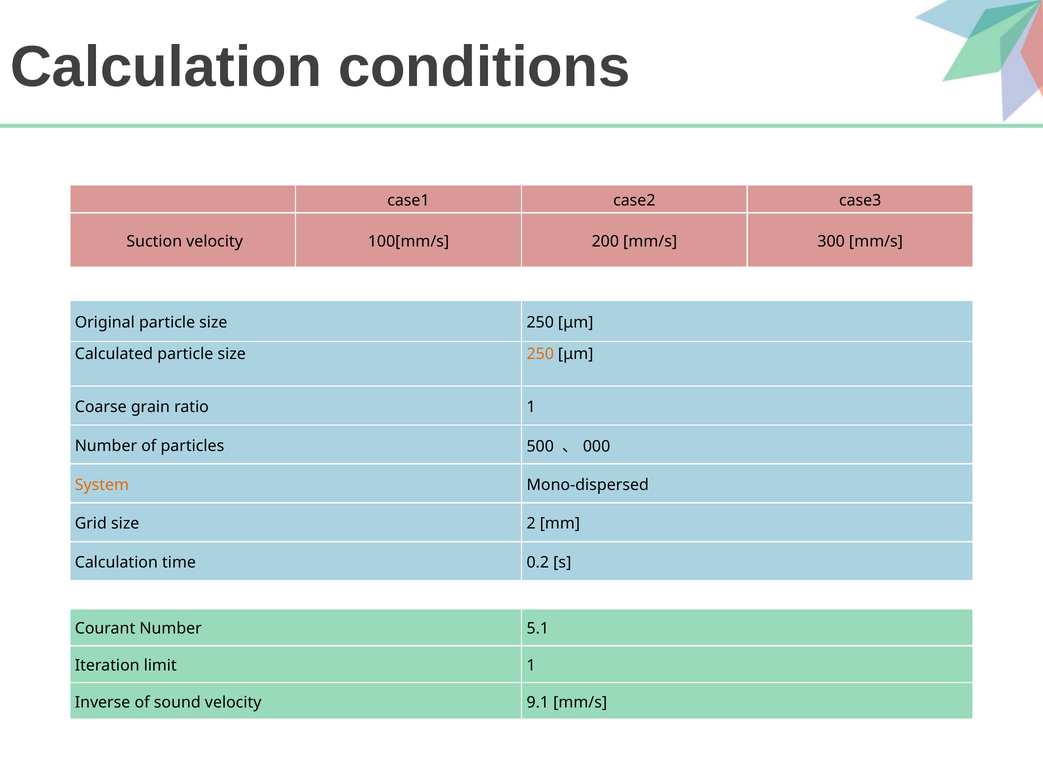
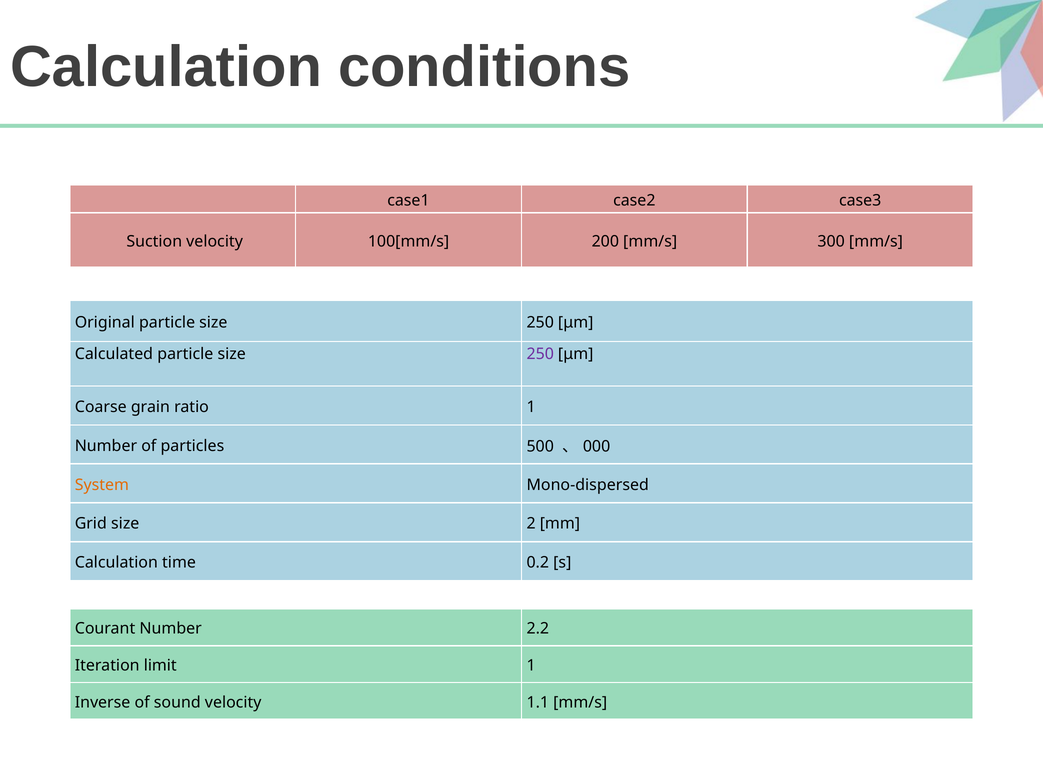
250 at (540, 354) colour: orange -> purple
5.1: 5.1 -> 2.2
9.1: 9.1 -> 1.1
